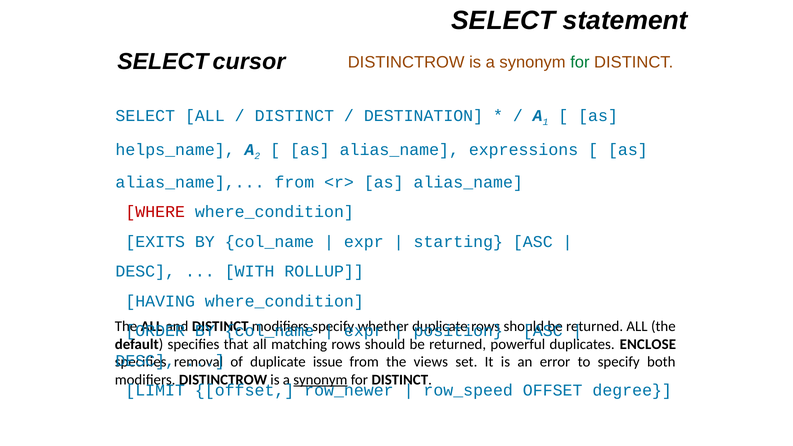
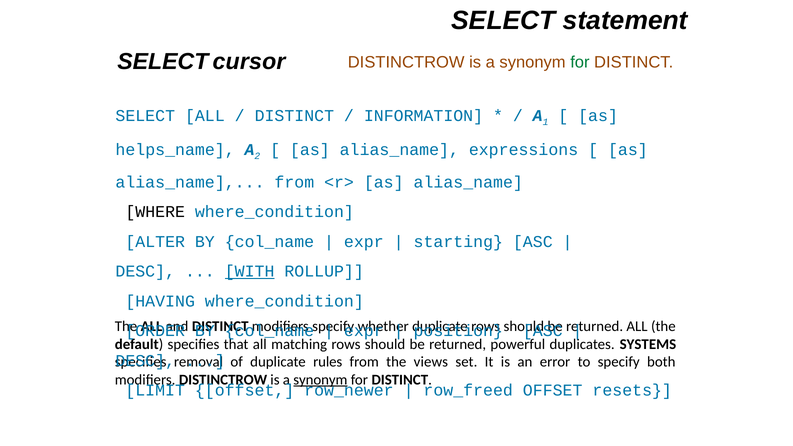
DESTINATION: DESTINATION -> INFORMATION
WHERE colour: red -> black
EXITS: EXITS -> ALTER
WITH underline: none -> present
ENCLOSE: ENCLOSE -> SYSTEMS
issue: issue -> rules
row_speed: row_speed -> row_freed
degree: degree -> resets
